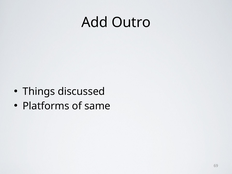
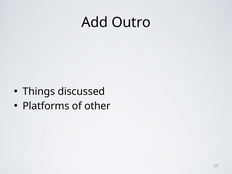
same: same -> other
